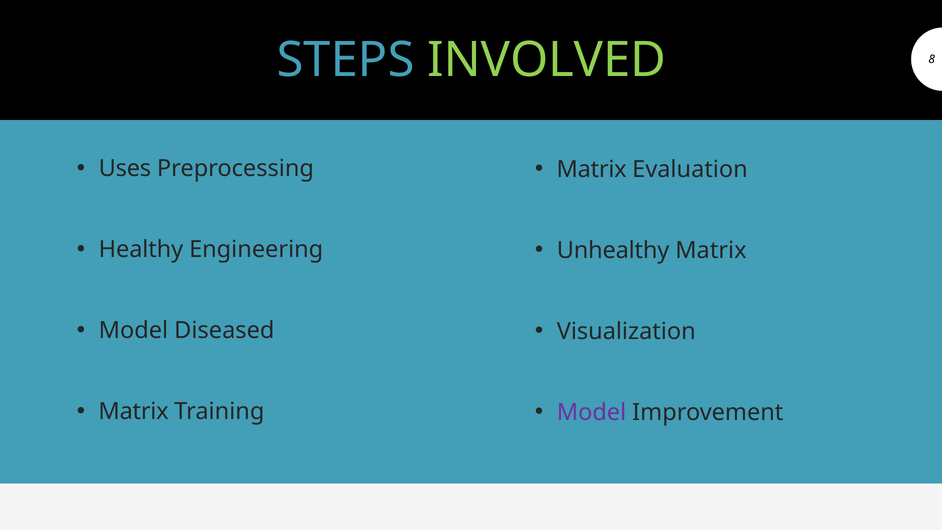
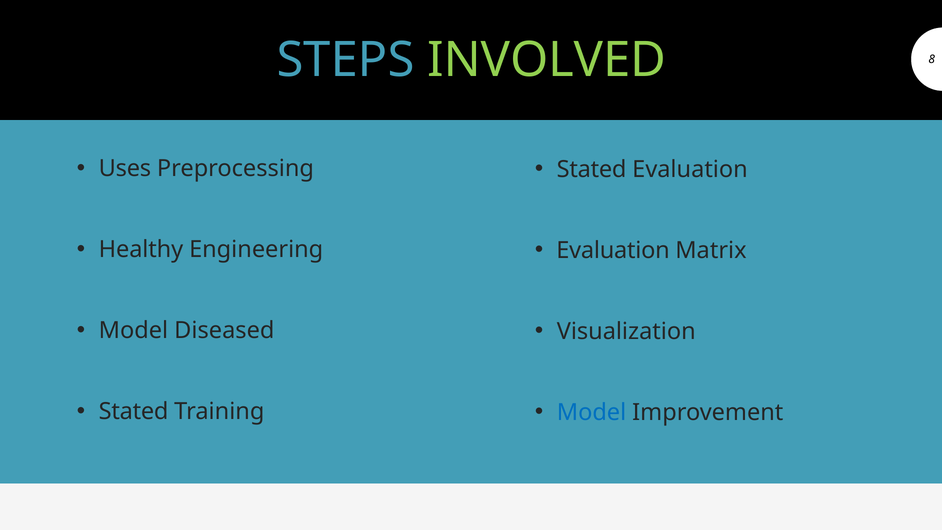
Matrix at (592, 169): Matrix -> Stated
Unhealthy at (613, 250): Unhealthy -> Evaluation
Matrix at (134, 412): Matrix -> Stated
Model at (591, 412) colour: purple -> blue
